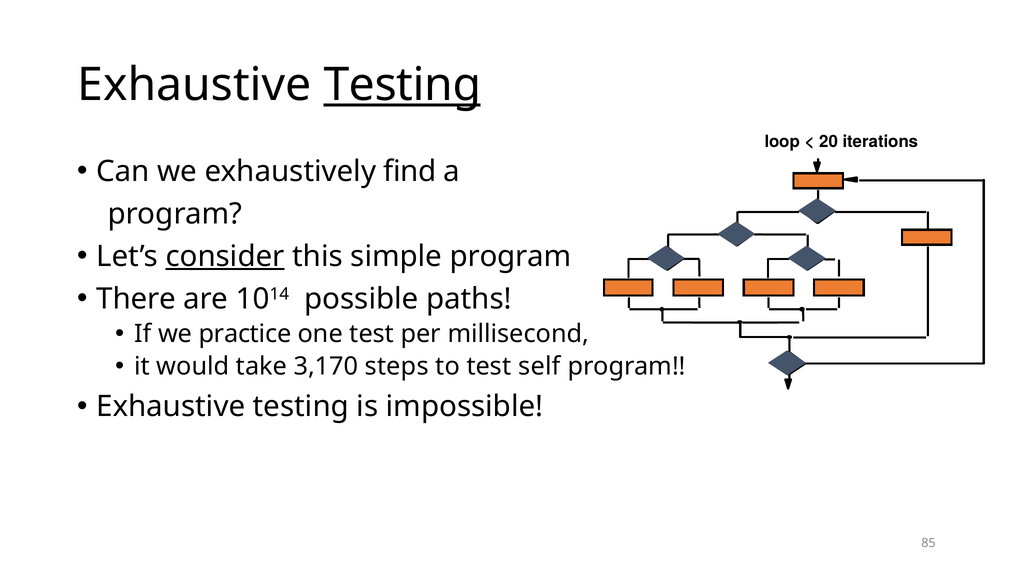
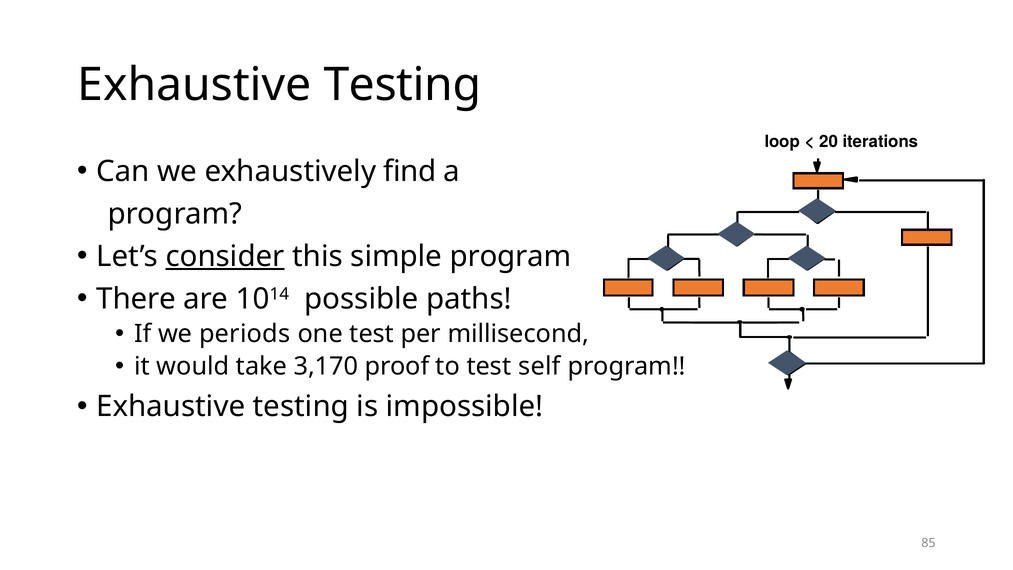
Testing at (402, 85) underline: present -> none
practice: practice -> periods
steps: steps -> proof
